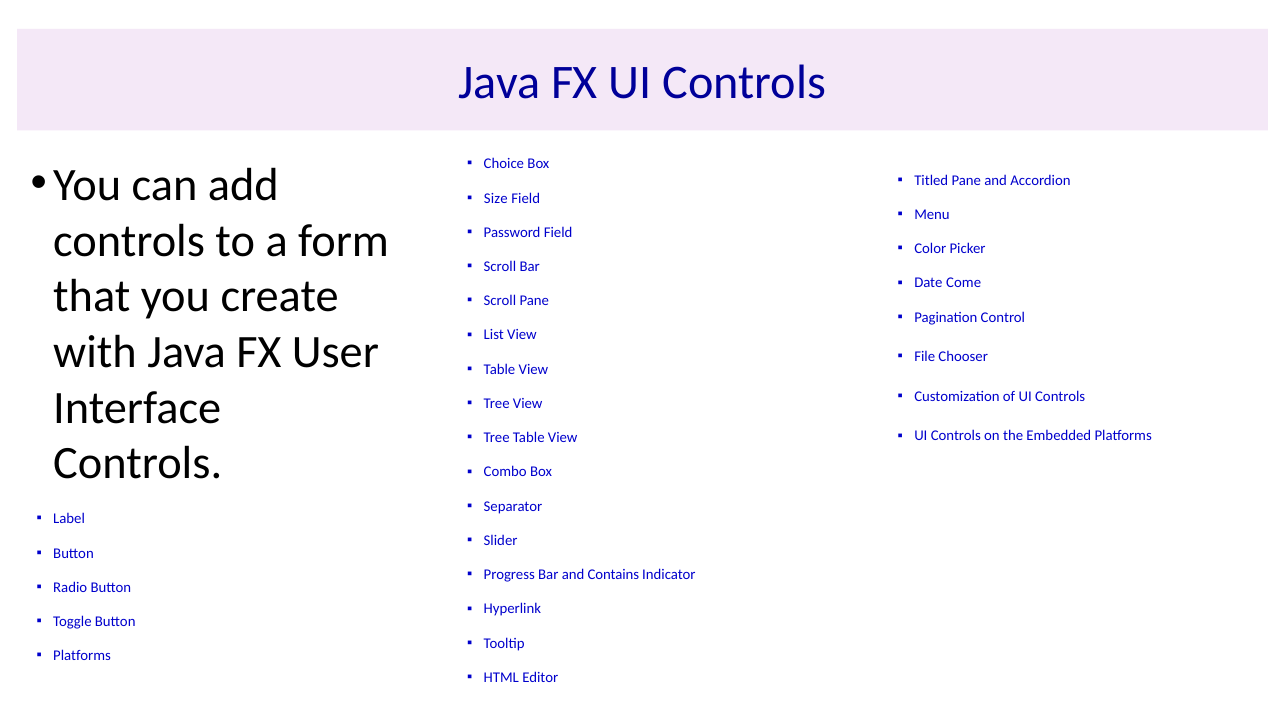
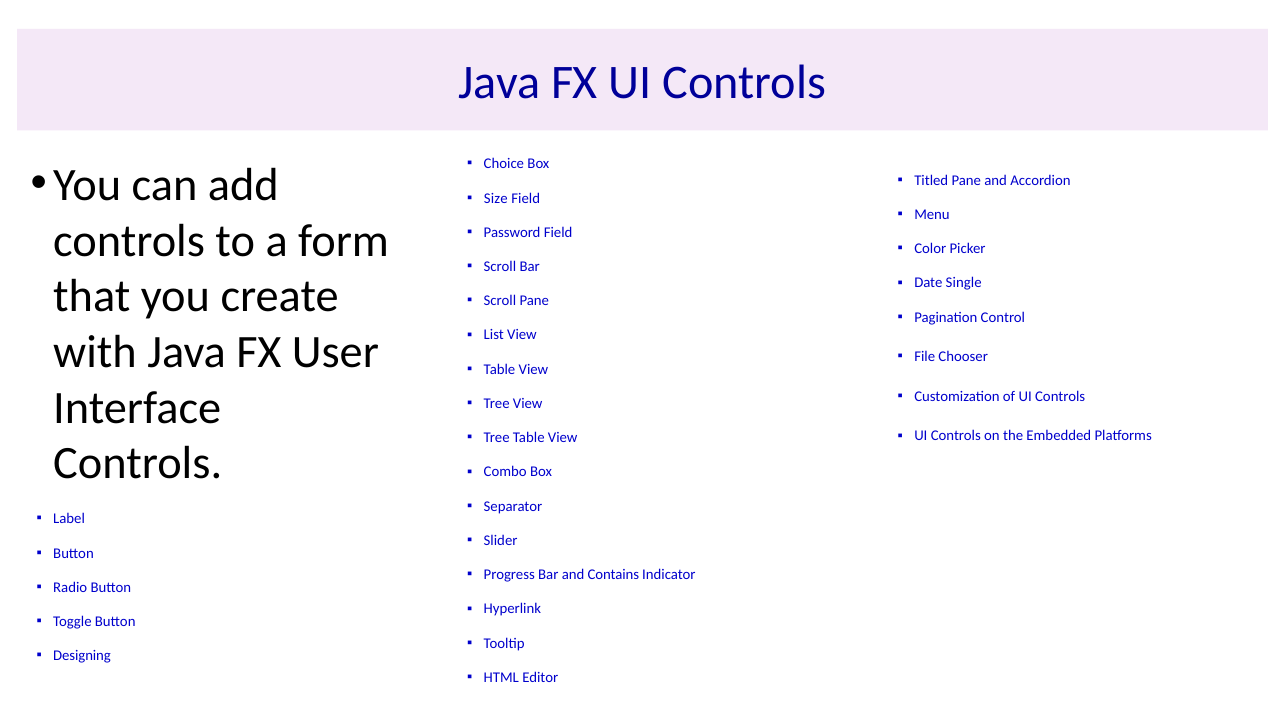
Come: Come -> Single
Platforms at (82, 656): Platforms -> Designing
